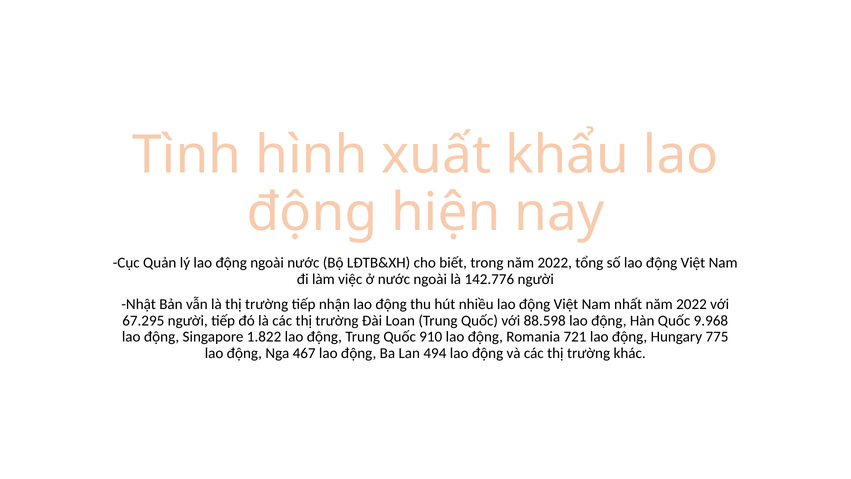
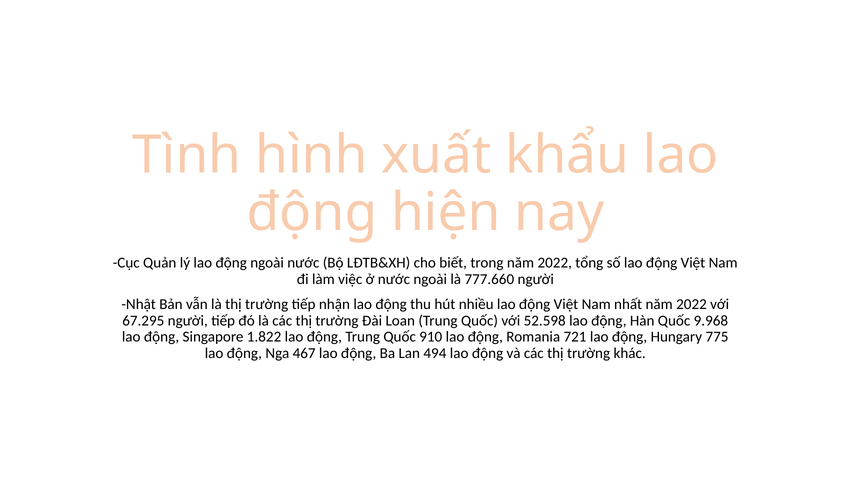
142.776: 142.776 -> 777.660
88.598: 88.598 -> 52.598
